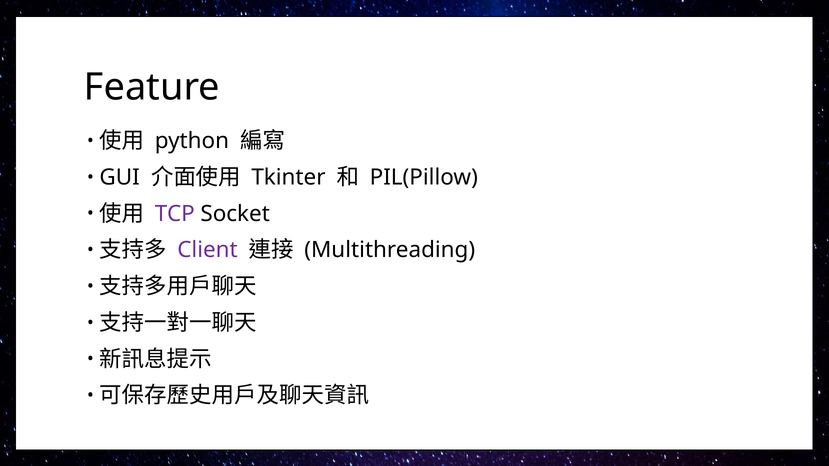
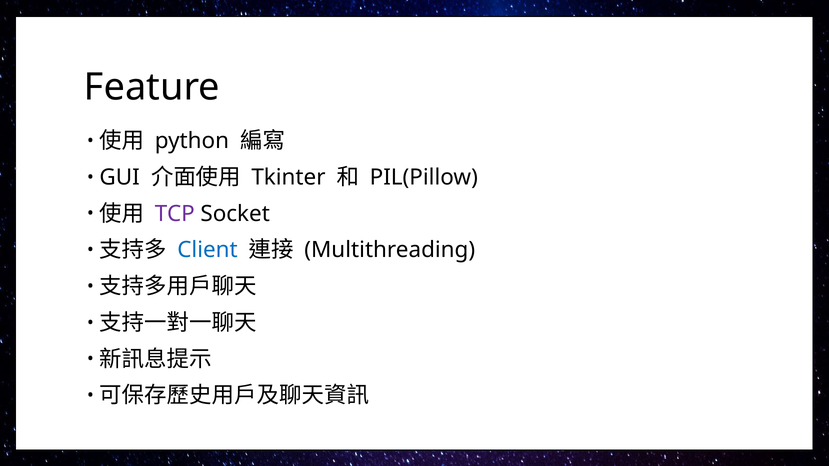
Client colour: purple -> blue
